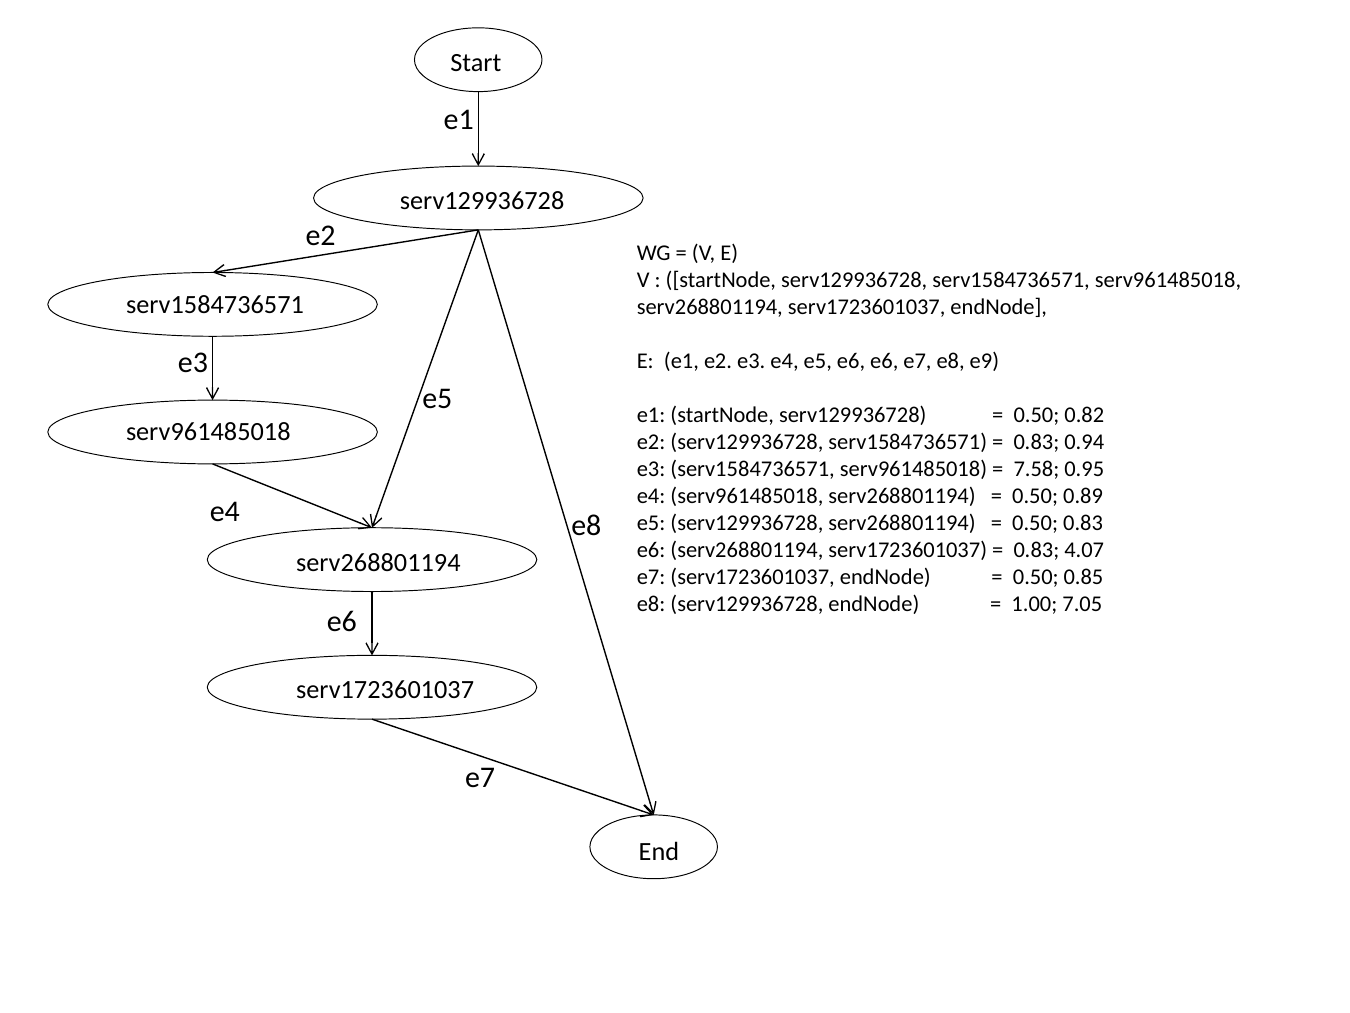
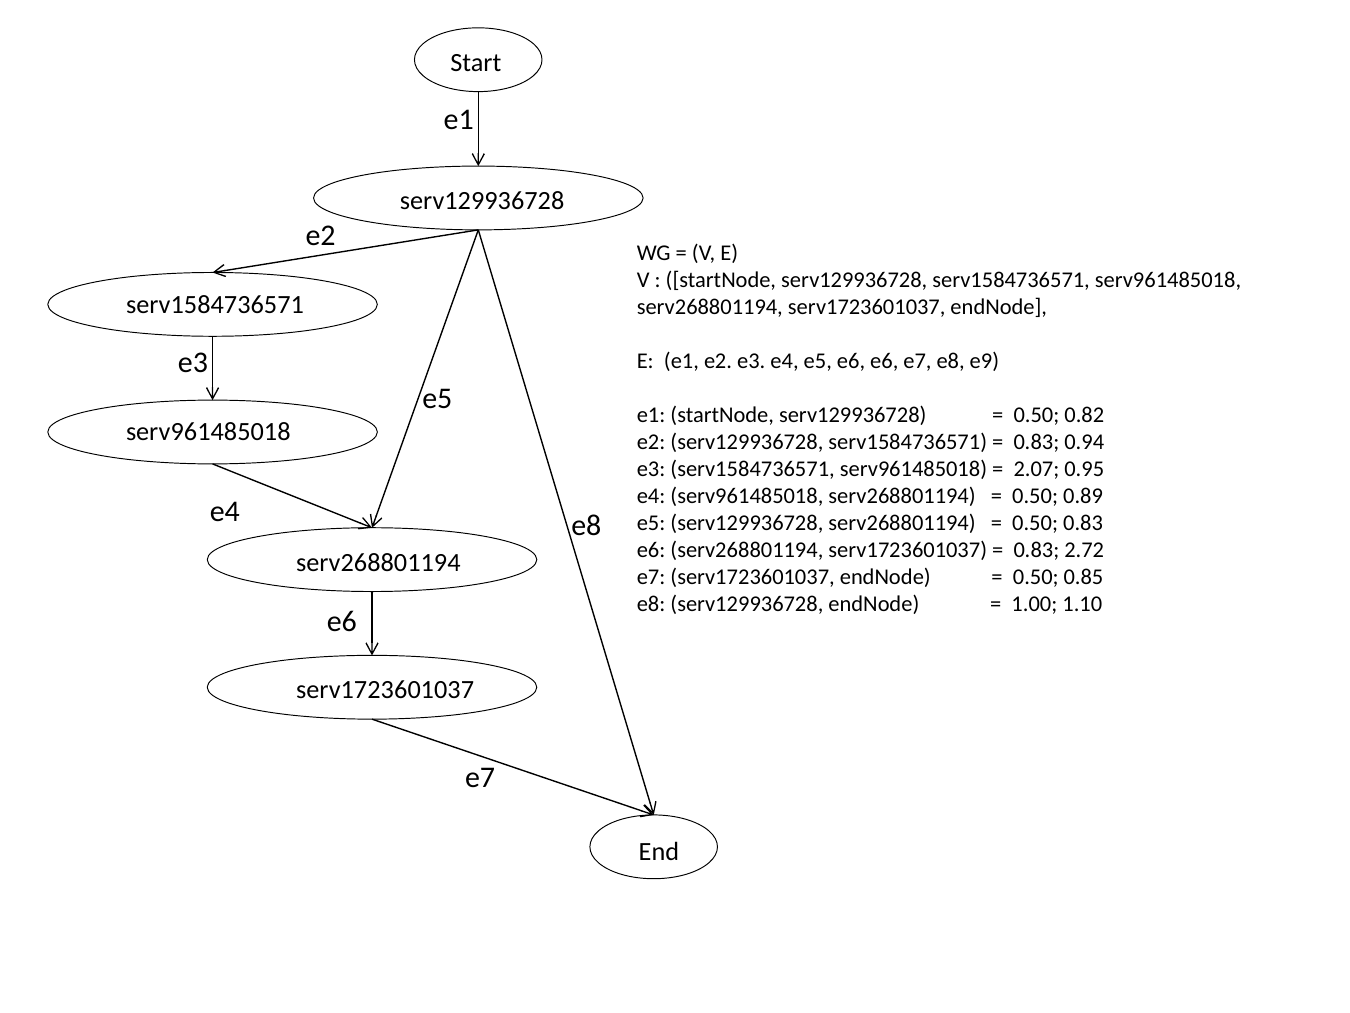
7.58: 7.58 -> 2.07
4.07: 4.07 -> 2.72
7.05: 7.05 -> 1.10
